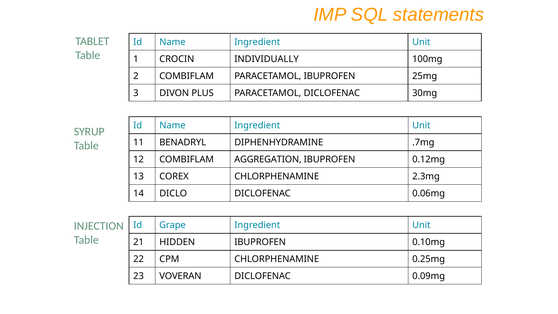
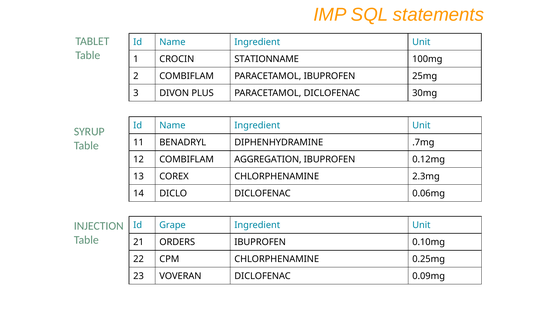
INDIVIDUALLY: INDIVIDUALLY -> STATIONNAME
HIDDEN: HIDDEN -> ORDERS
